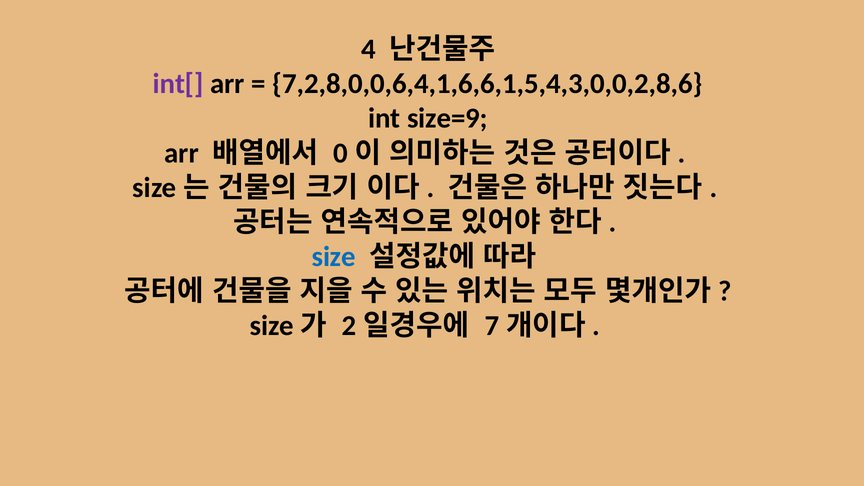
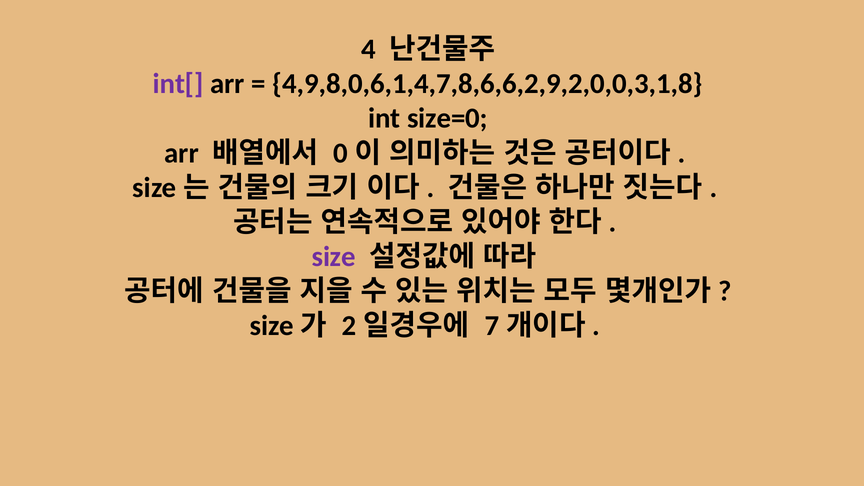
7,2,8,0,0,6,4,1,6,6,1,5,4,3,0,0,2,8,6: 7,2,8,0,0,6,4,1,6,6,1,5,4,3,0,0,2,8,6 -> 4,9,8,0,6,1,4,7,8,6,6,2,9,2,0,0,3,1,8
size=9: size=9 -> size=0
size colour: blue -> purple
